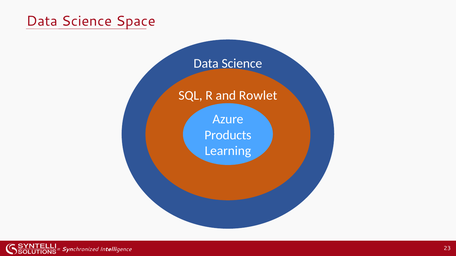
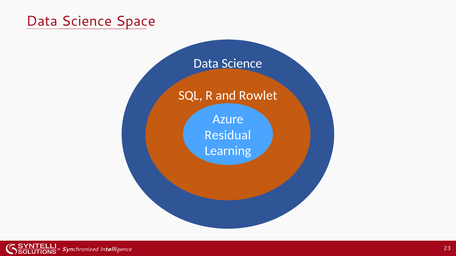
Products: Products -> Residual
